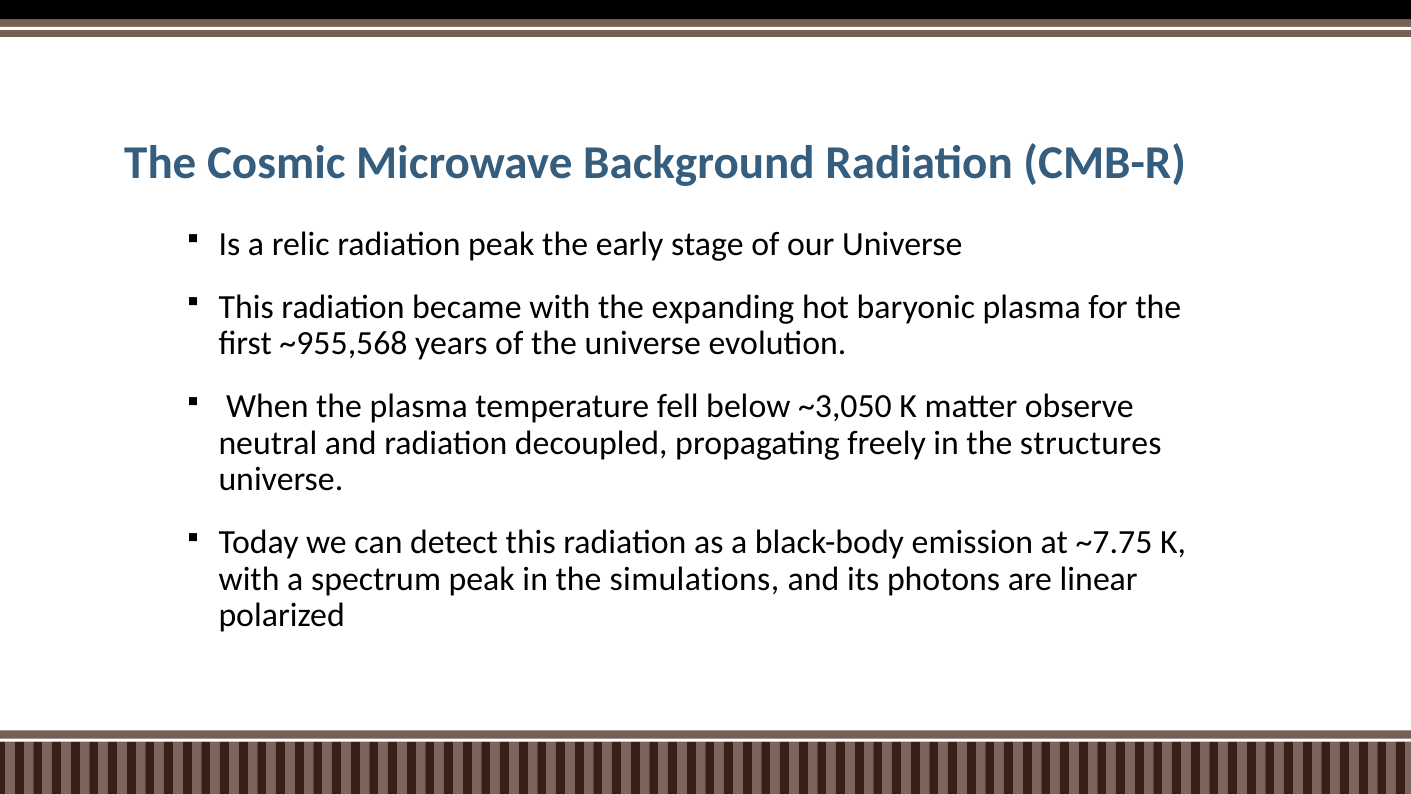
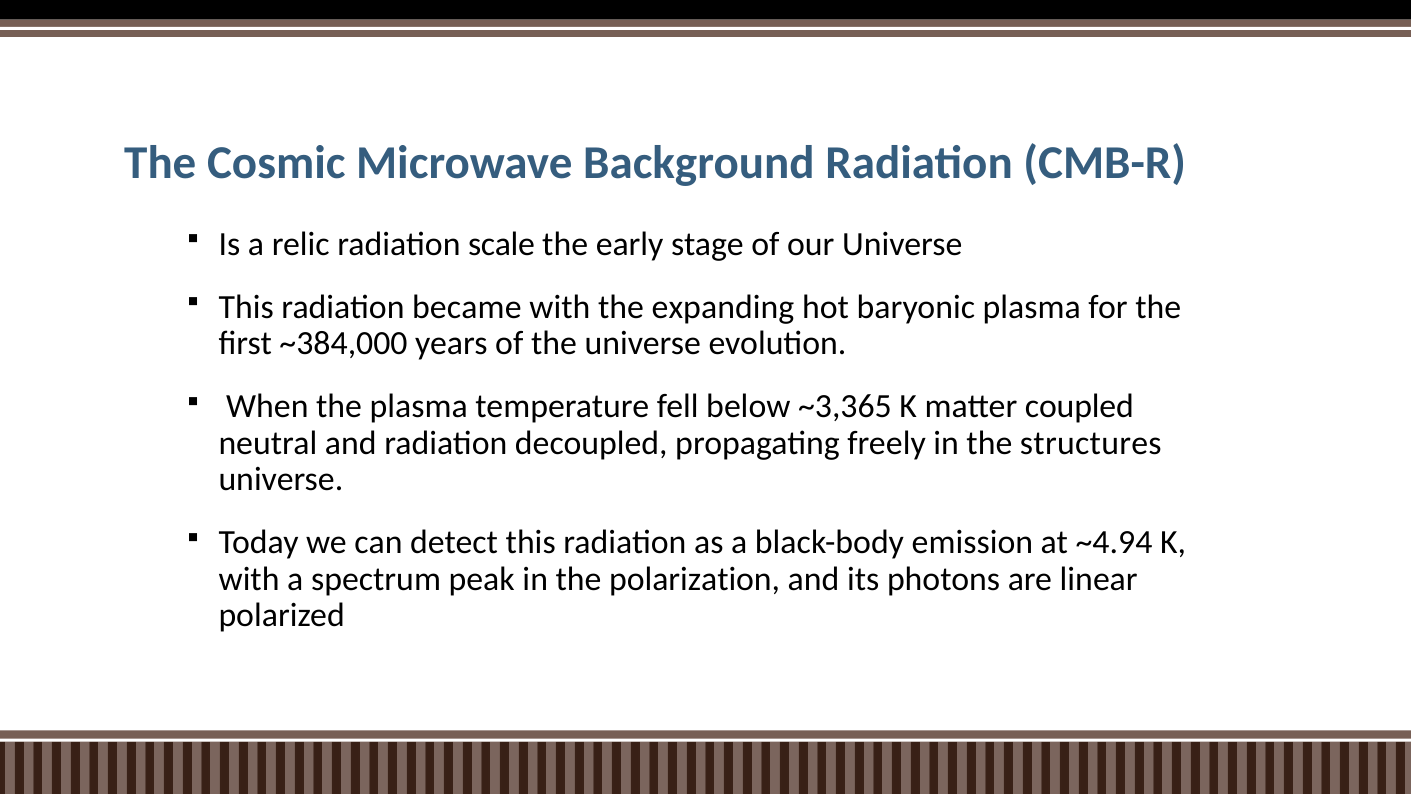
radiation peak: peak -> scale
~955,568: ~955,568 -> ~384,000
~3,050: ~3,050 -> ~3,365
observe: observe -> coupled
~7.75: ~7.75 -> ~4.94
simulations: simulations -> polarization
